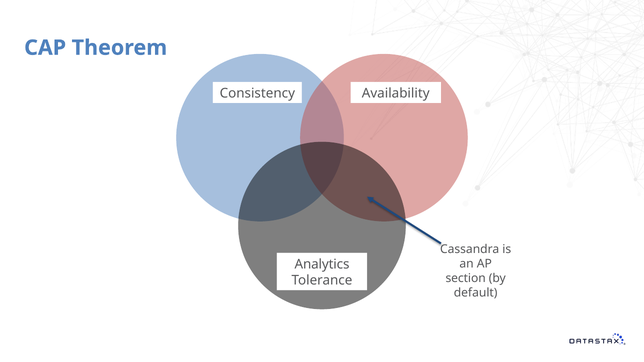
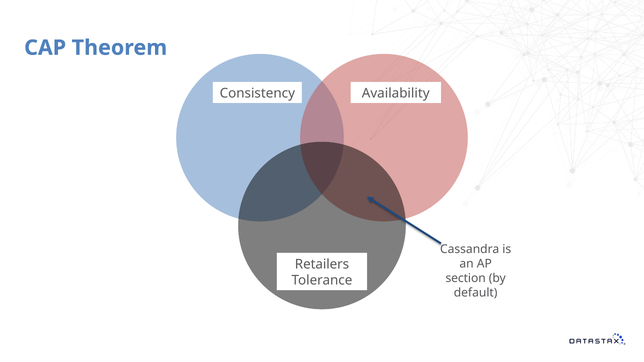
Analytics: Analytics -> Retailers
